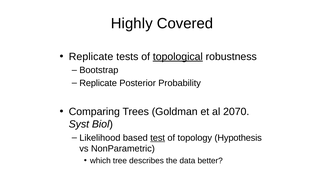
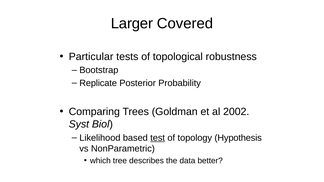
Highly: Highly -> Larger
Replicate at (91, 57): Replicate -> Particular
topological underline: present -> none
2070: 2070 -> 2002
